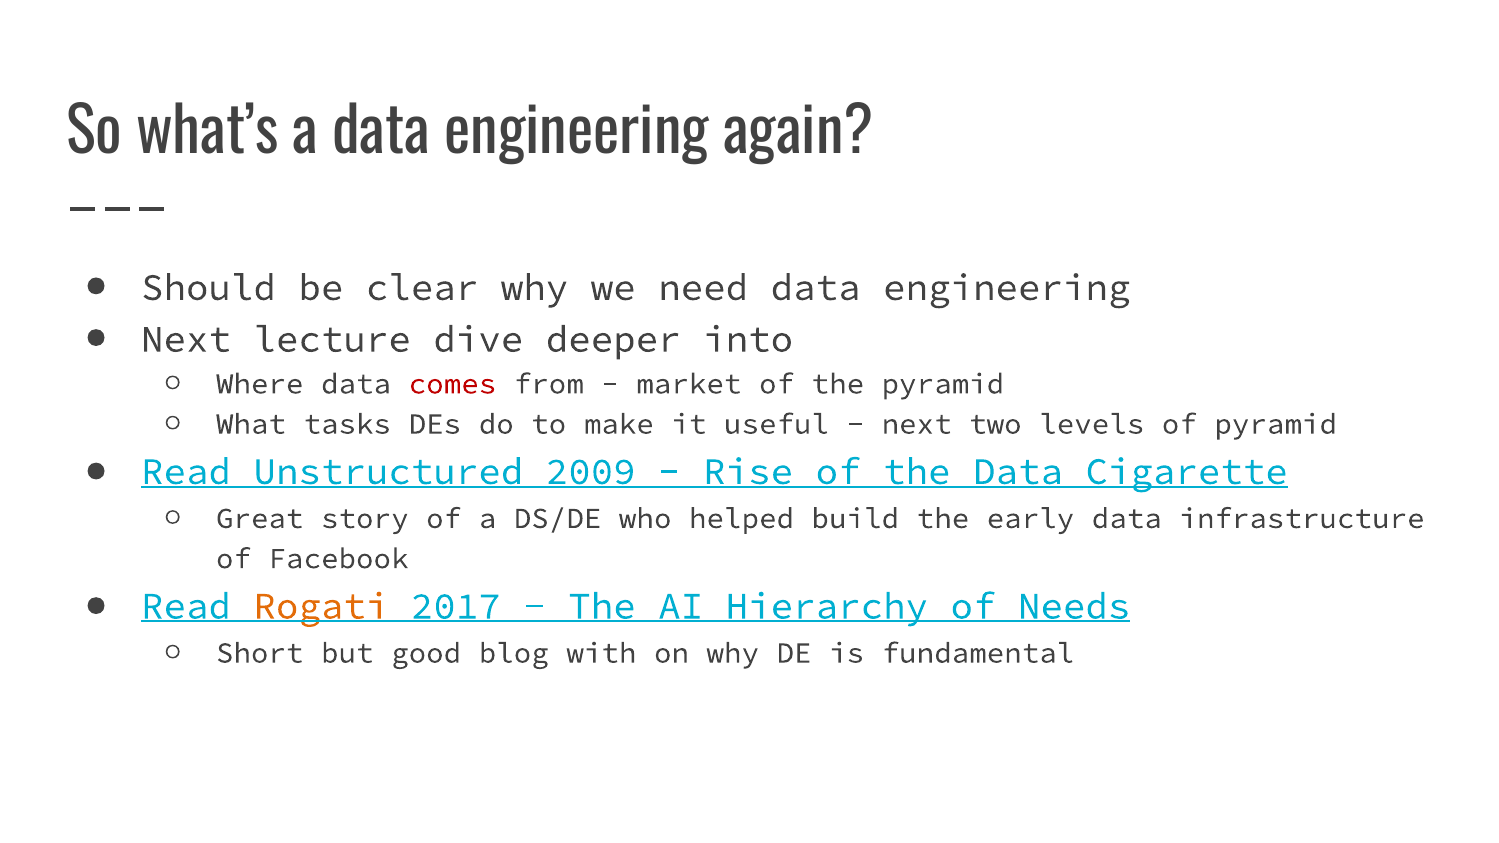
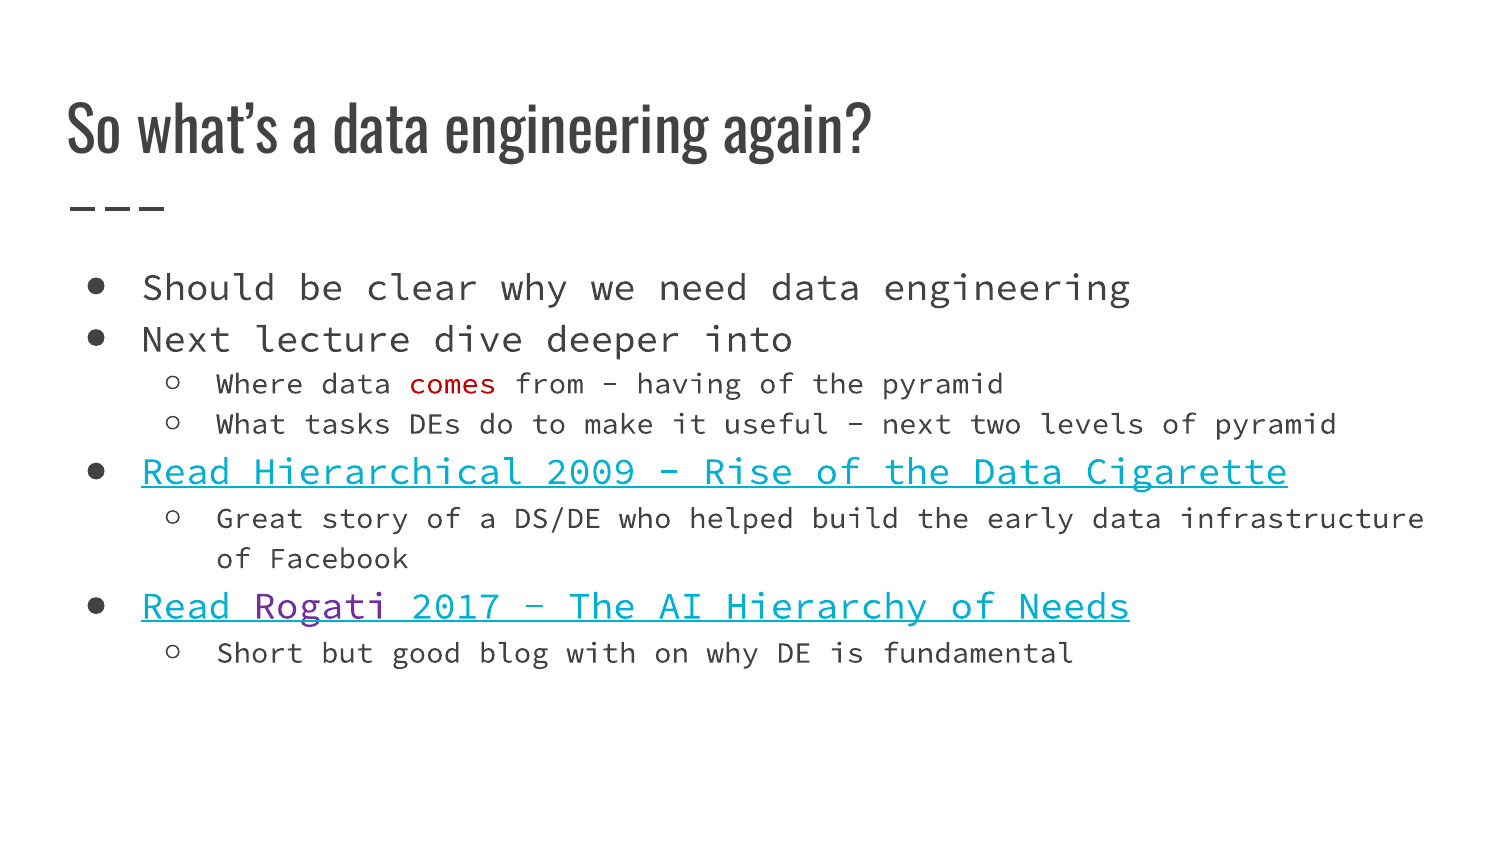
market: market -> having
Unstructured: Unstructured -> Hierarchical
Rogati colour: orange -> purple
